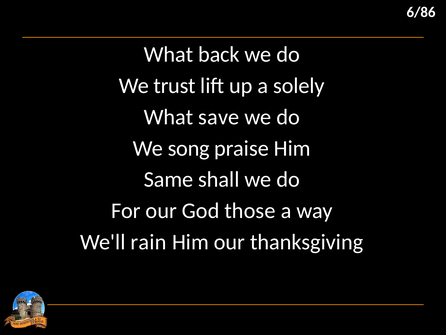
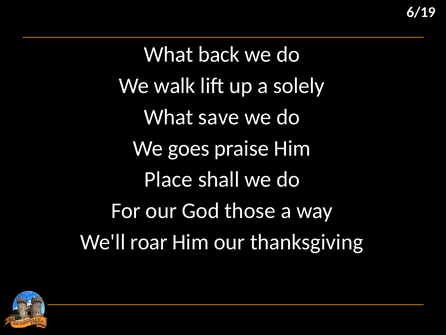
6/86: 6/86 -> 6/19
trust: trust -> walk
song: song -> goes
Same: Same -> Place
rain: rain -> roar
